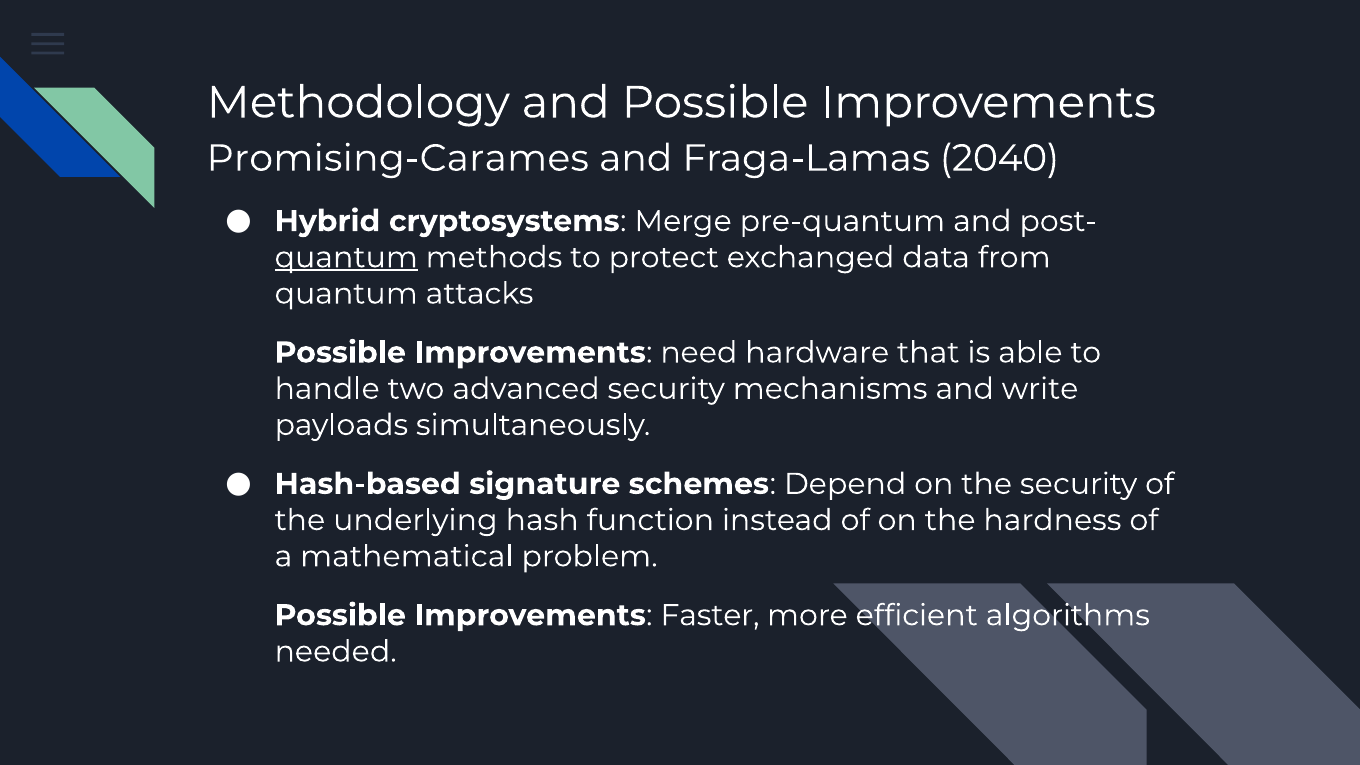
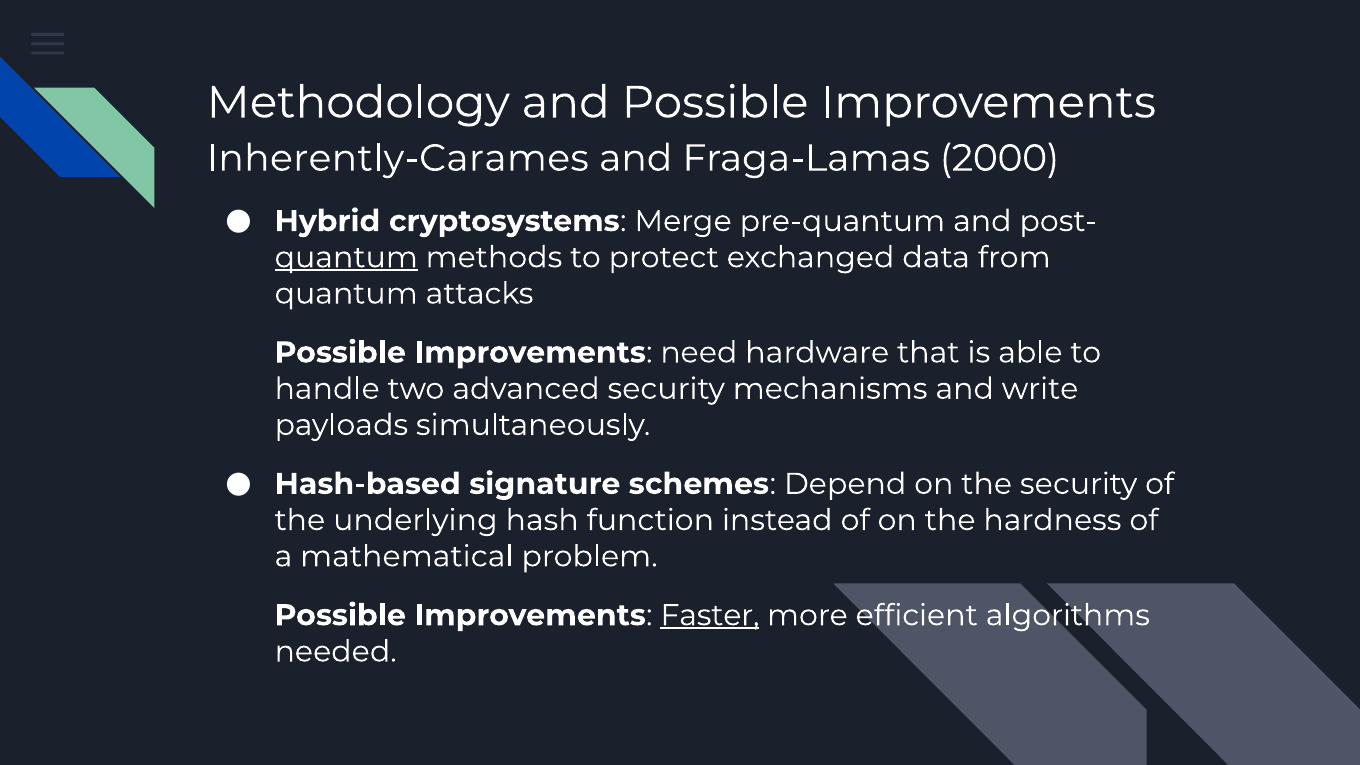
Promising-Carames: Promising-Carames -> Inherently-Carames
2040: 2040 -> 2000
Faster underline: none -> present
